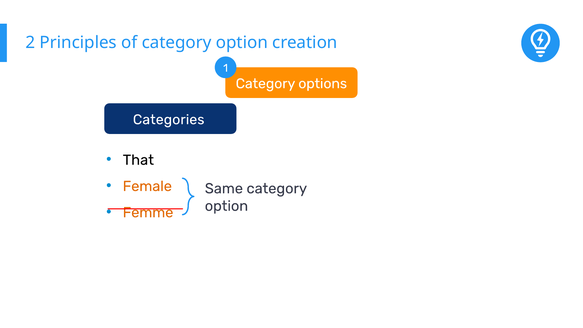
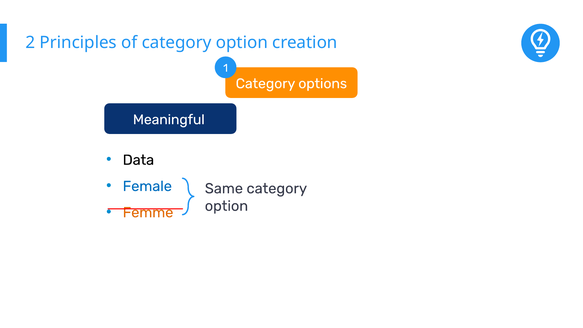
Categories: Categories -> Meaningful
That: That -> Data
Female colour: orange -> blue
